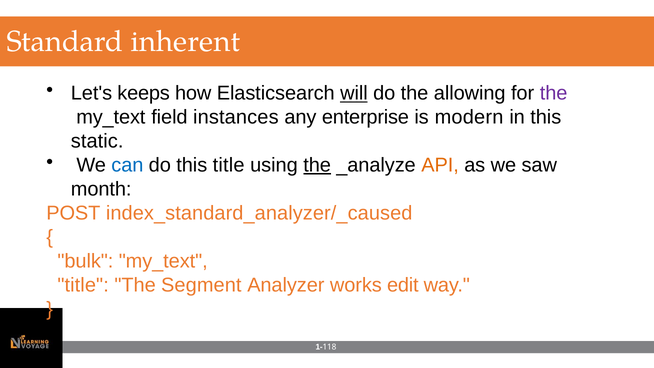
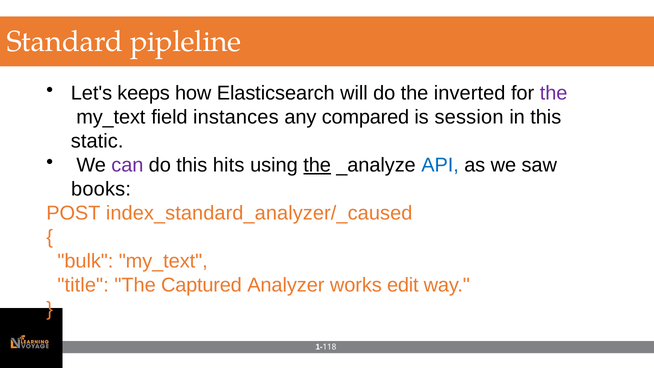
inherent: inherent -> pipleline
will underline: present -> none
allowing: allowing -> inverted
enterprise: enterprise -> compared
modern: modern -> session
can colour: blue -> purple
this title: title -> hits
API colour: orange -> blue
month: month -> books
Segment: Segment -> Captured
